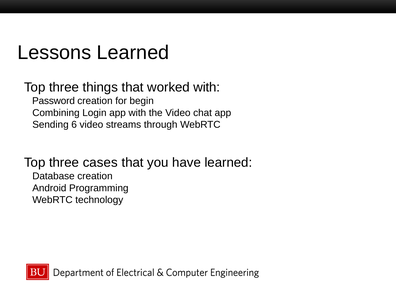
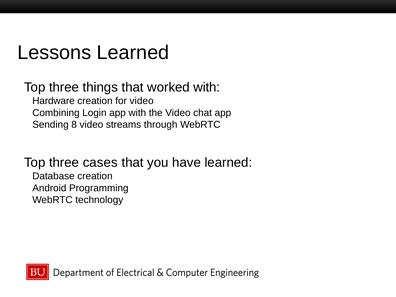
Password: Password -> Hardware
for begin: begin -> video
6: 6 -> 8
